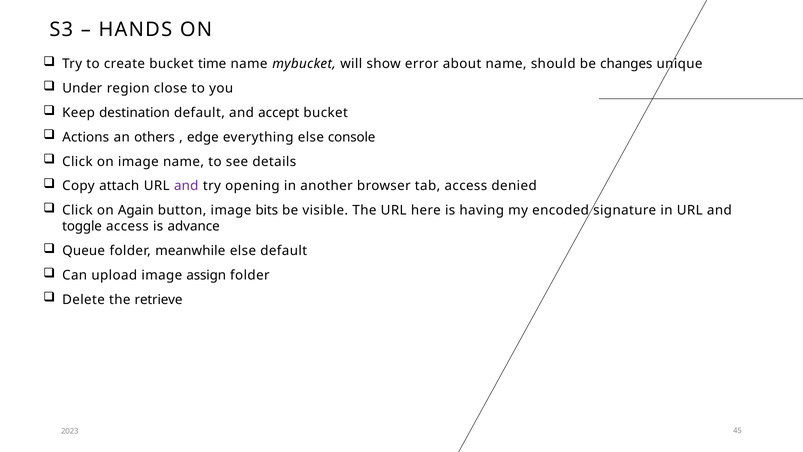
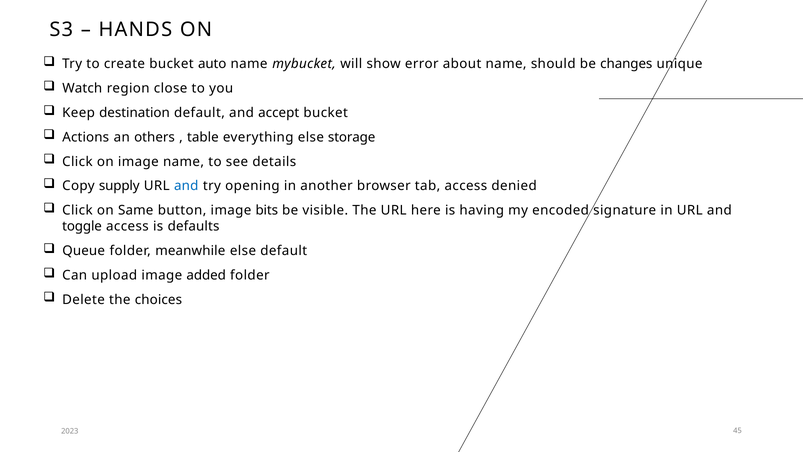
time: time -> auto
Under: Under -> Watch
edge: edge -> table
console: console -> storage
attach: attach -> supply
and at (186, 186) colour: purple -> blue
Again: Again -> Same
advance: advance -> defaults
assign: assign -> added
retrieve: retrieve -> choices
